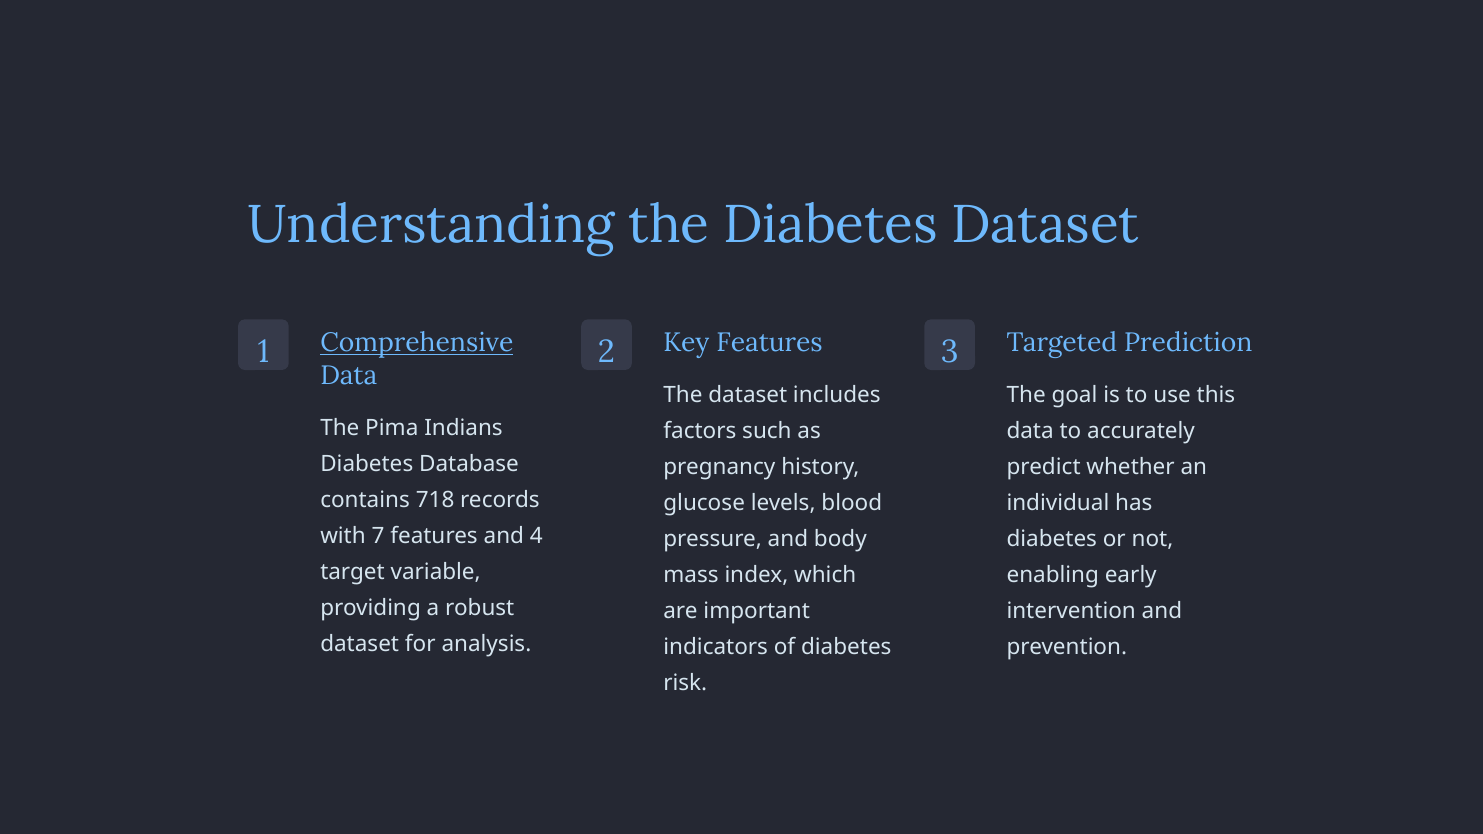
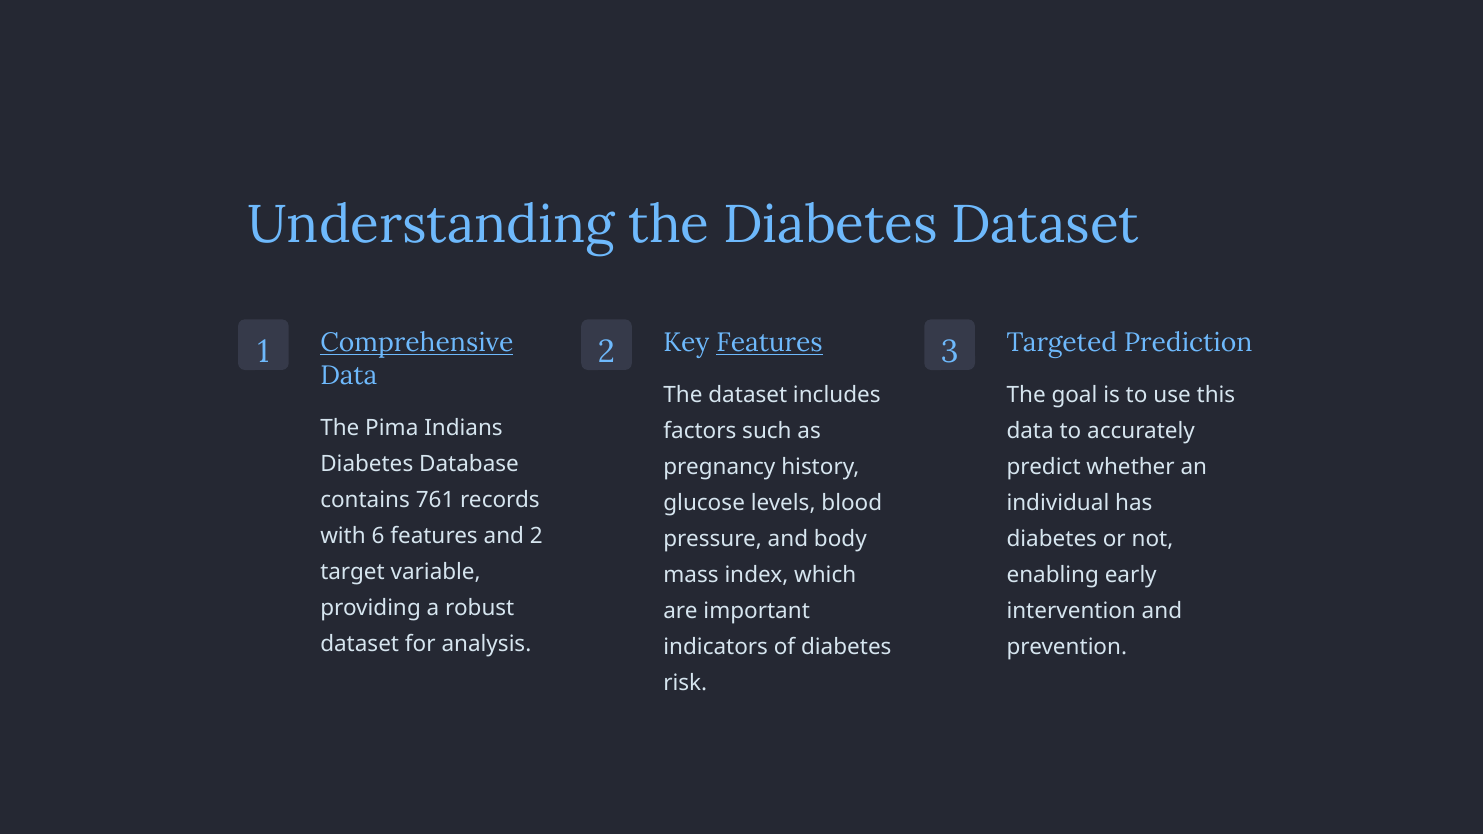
Features at (770, 343) underline: none -> present
718: 718 -> 761
7: 7 -> 6
and 4: 4 -> 2
